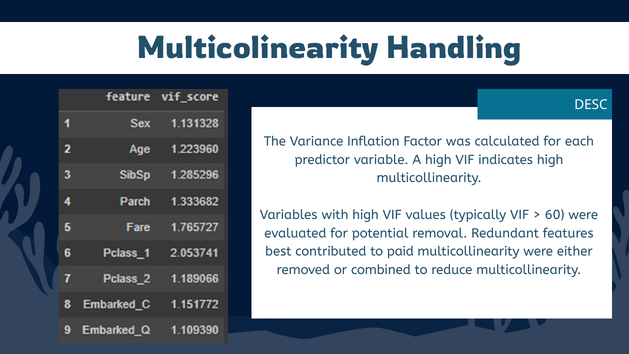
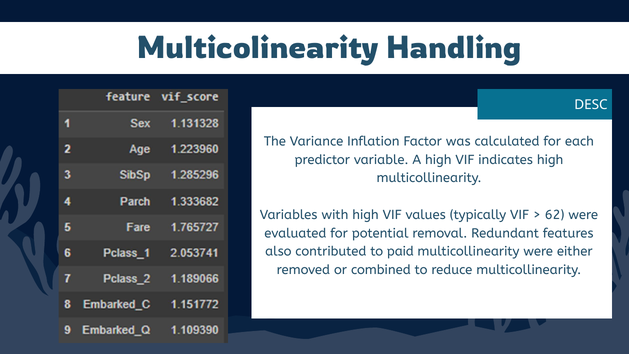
60: 60 -> 62
best: best -> also
